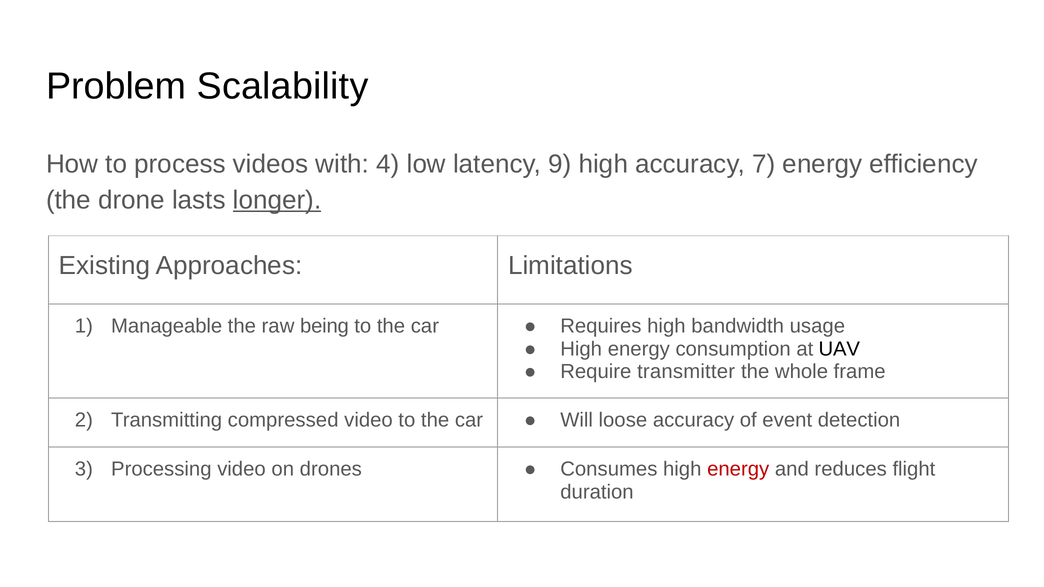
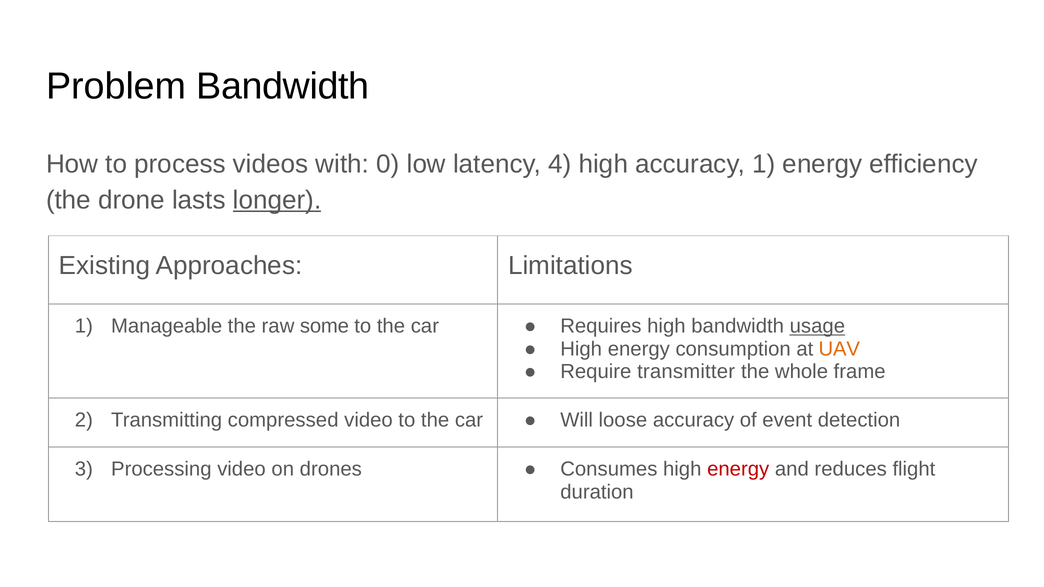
Problem Scalability: Scalability -> Bandwidth
4: 4 -> 0
9: 9 -> 4
accuracy 7: 7 -> 1
being: being -> some
usage underline: none -> present
UAV colour: black -> orange
